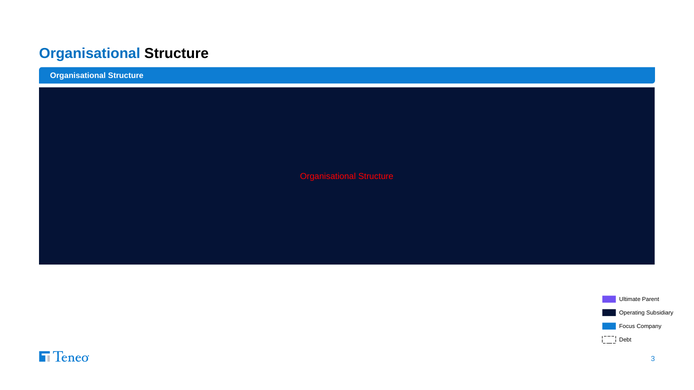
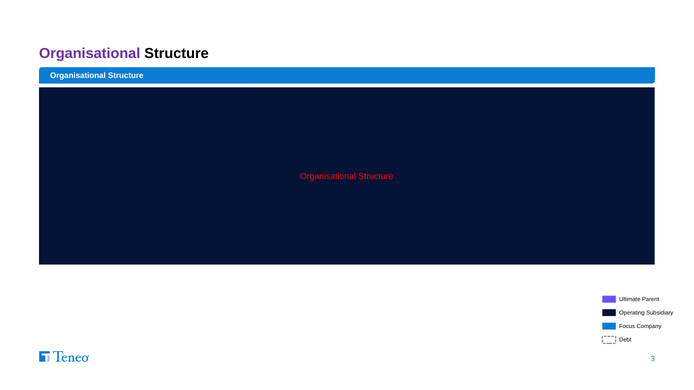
Organisational at (90, 54) colour: blue -> purple
